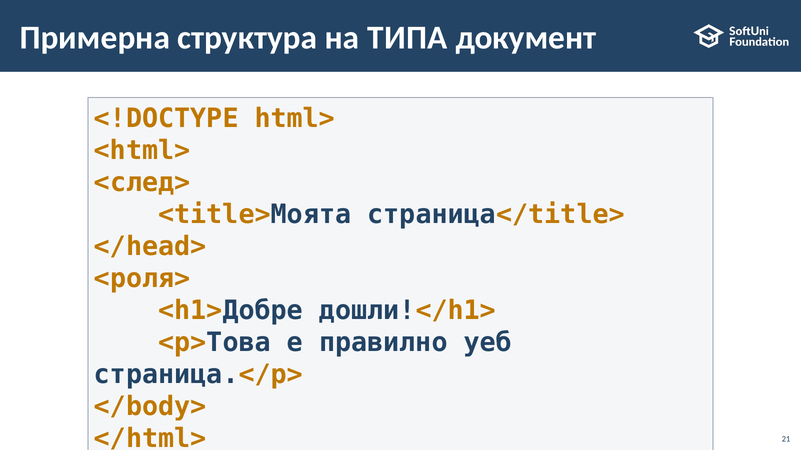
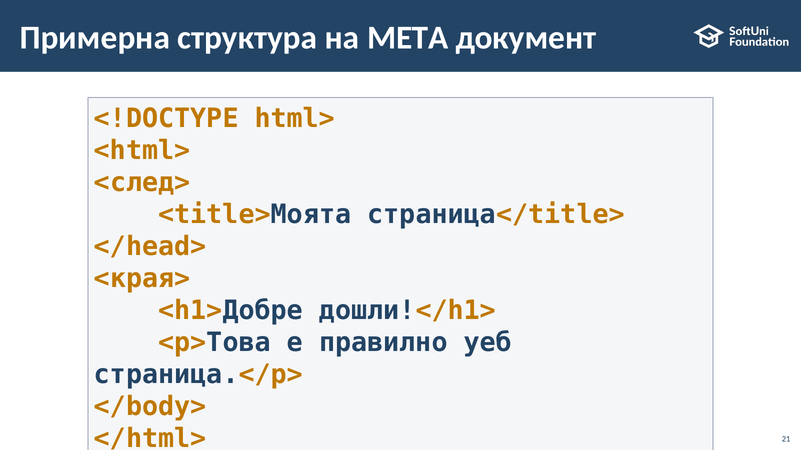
ТИПА: ТИПА -> МЕТА
<роля>: <роля> -> <края>
